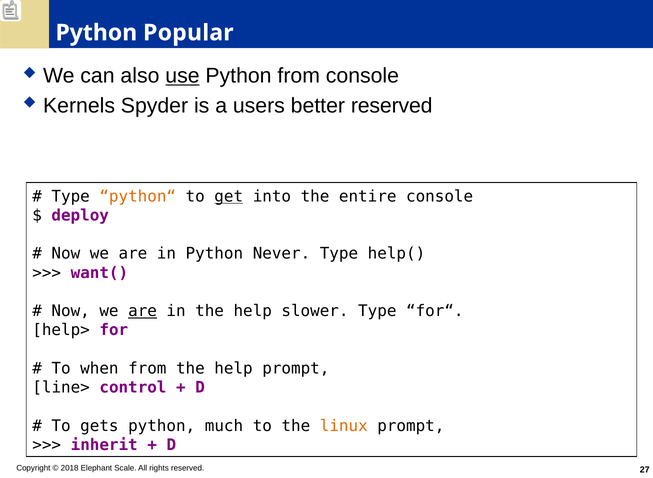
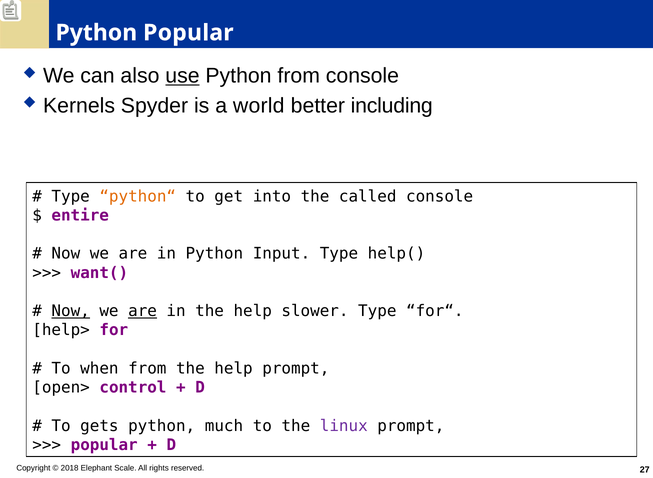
users: users -> world
better reserved: reserved -> including
get underline: present -> none
entire: entire -> called
deploy: deploy -> entire
Never: Never -> Input
Now at (71, 311) underline: none -> present
line>: line> -> open>
linux colour: orange -> purple
inherit at (104, 445): inherit -> popular
